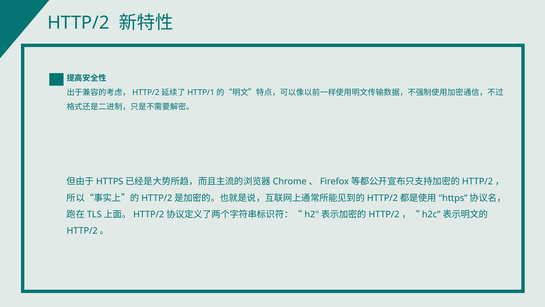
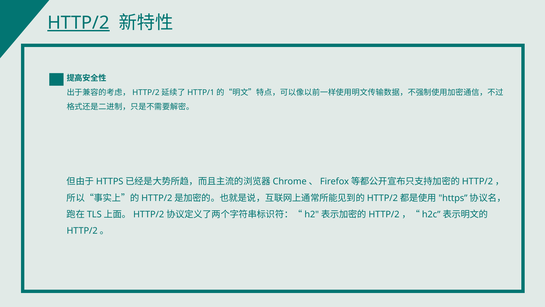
HTTP/2 underline: none -> present
